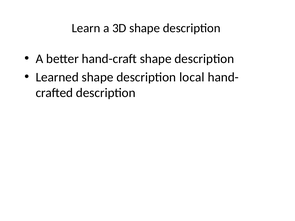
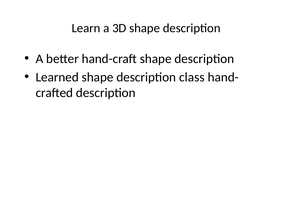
local: local -> class
